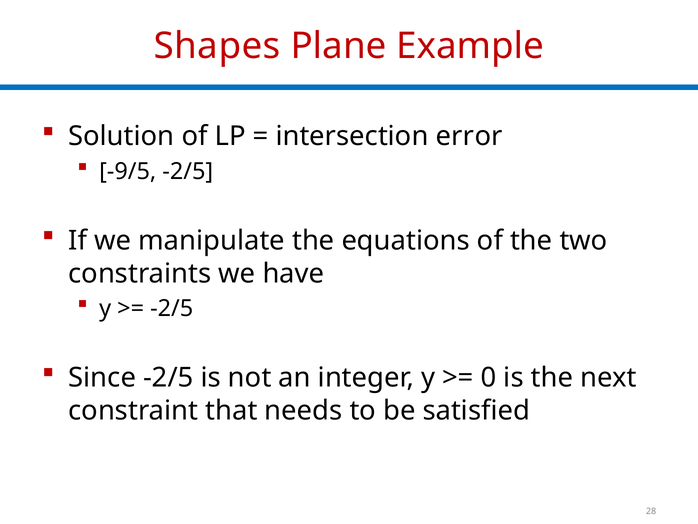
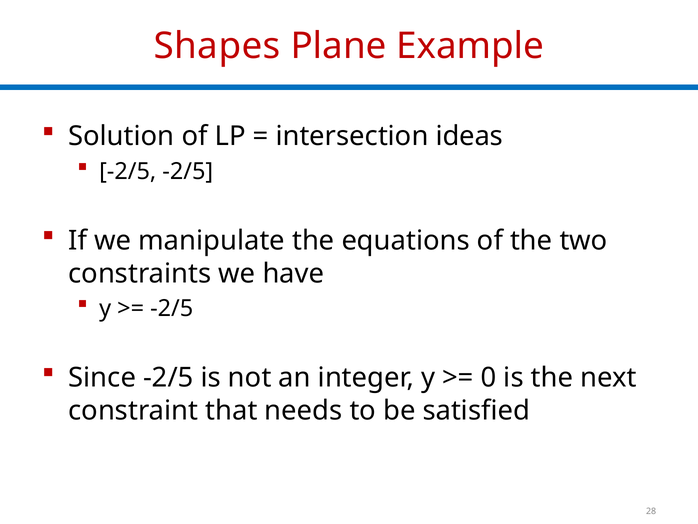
error: error -> ideas
-9/5 at (128, 171): -9/5 -> -2/5
